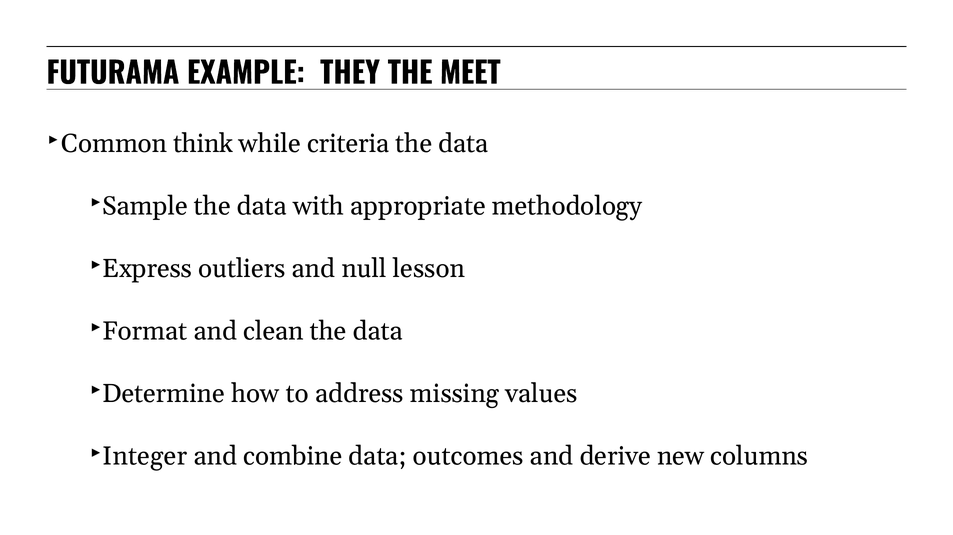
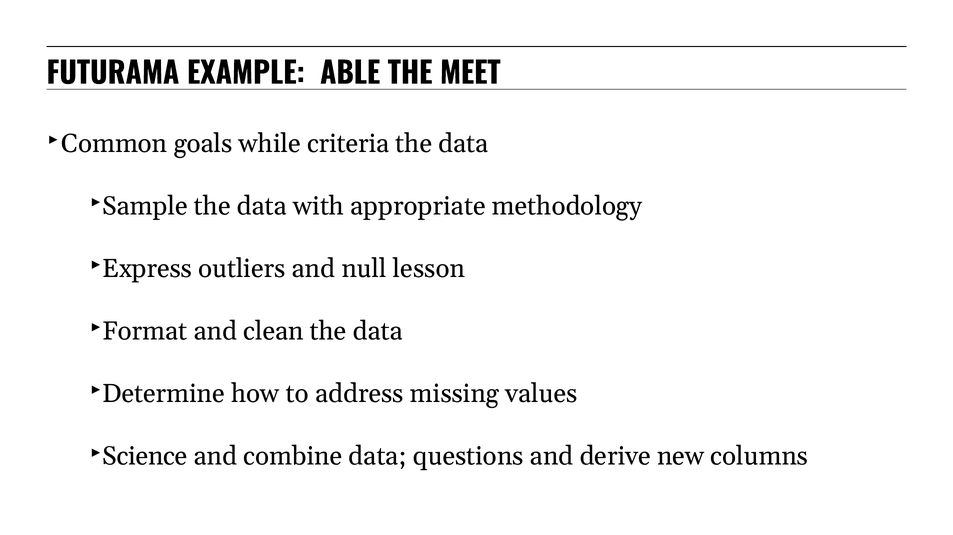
THEY: THEY -> ABLE
think: think -> goals
Integer: Integer -> Science
outcomes: outcomes -> questions
